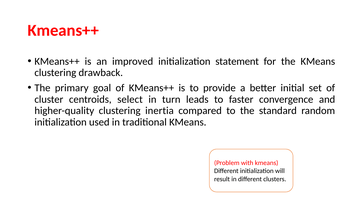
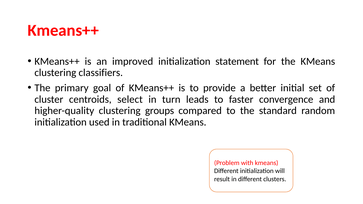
drawback: drawback -> classifiers
inertia: inertia -> groups
